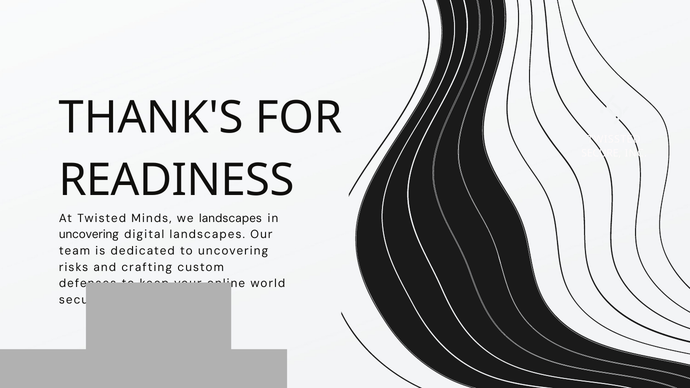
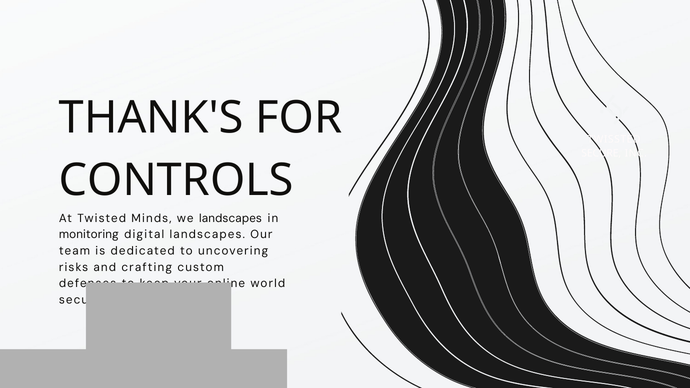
READINESS: READINESS -> CONTROLS
uncovering at (89, 235): uncovering -> monitoring
